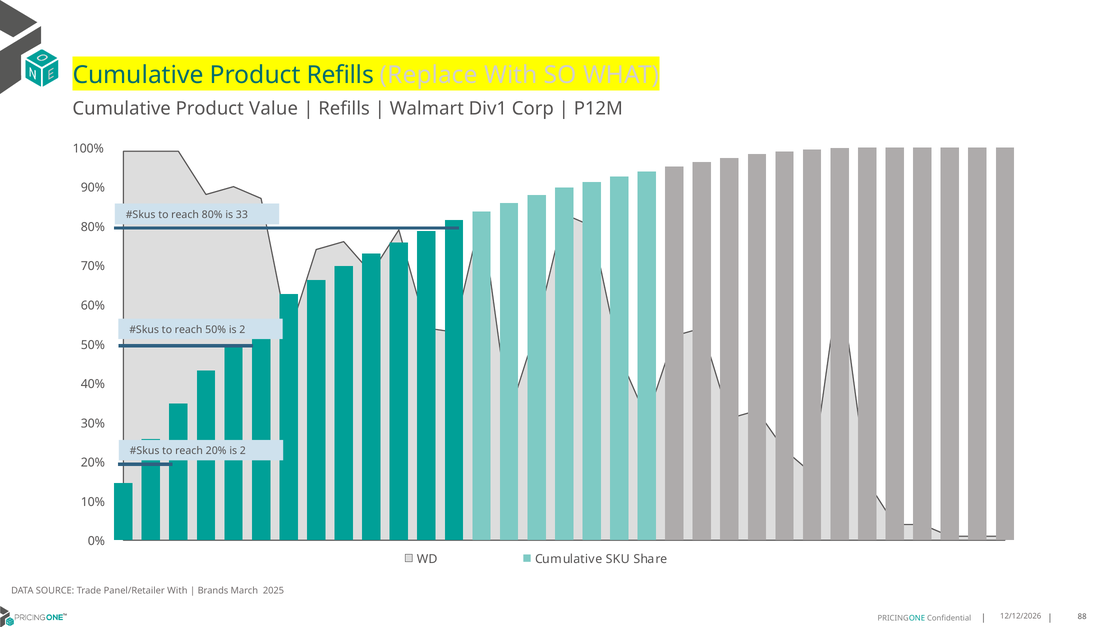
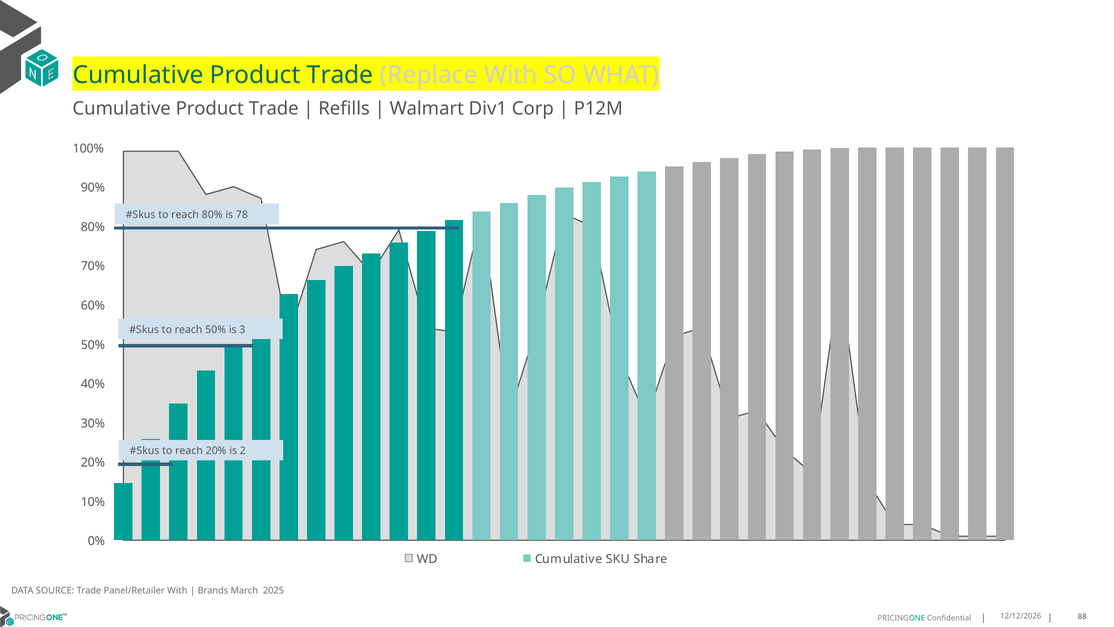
Refills at (340, 75): Refills -> Trade
Value at (274, 109): Value -> Trade
33: 33 -> 78
50% is 2: 2 -> 3
